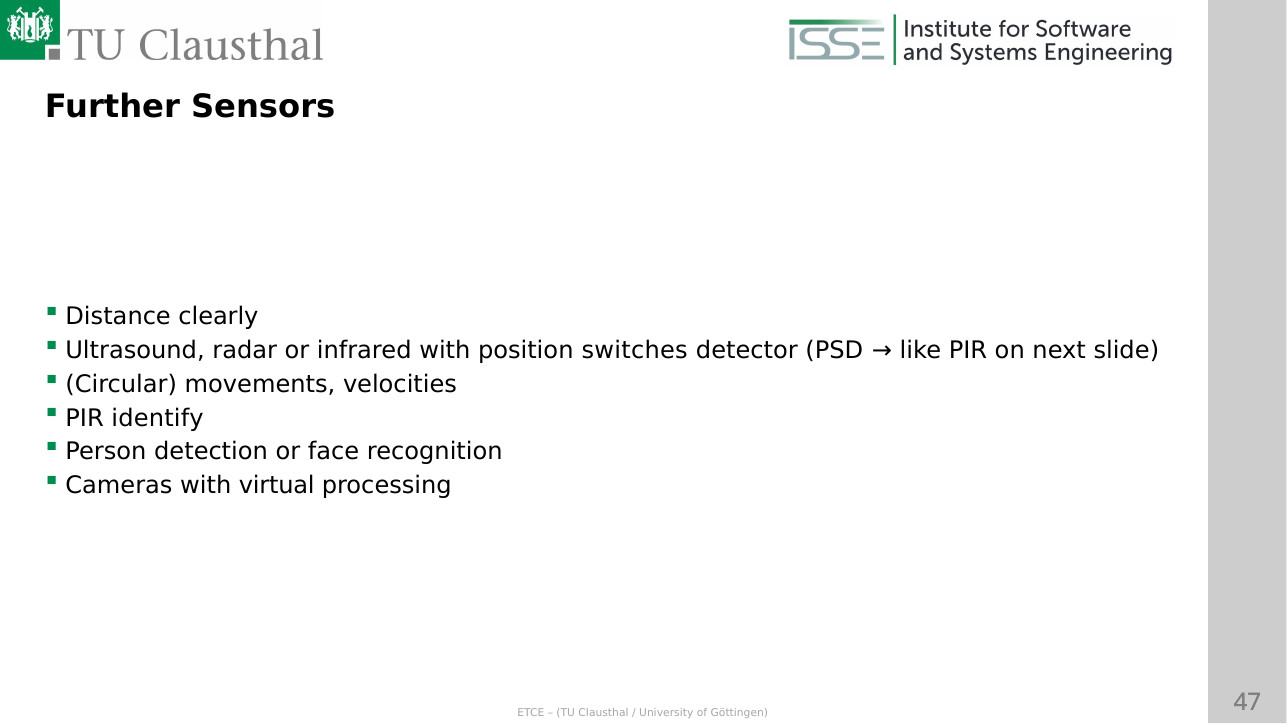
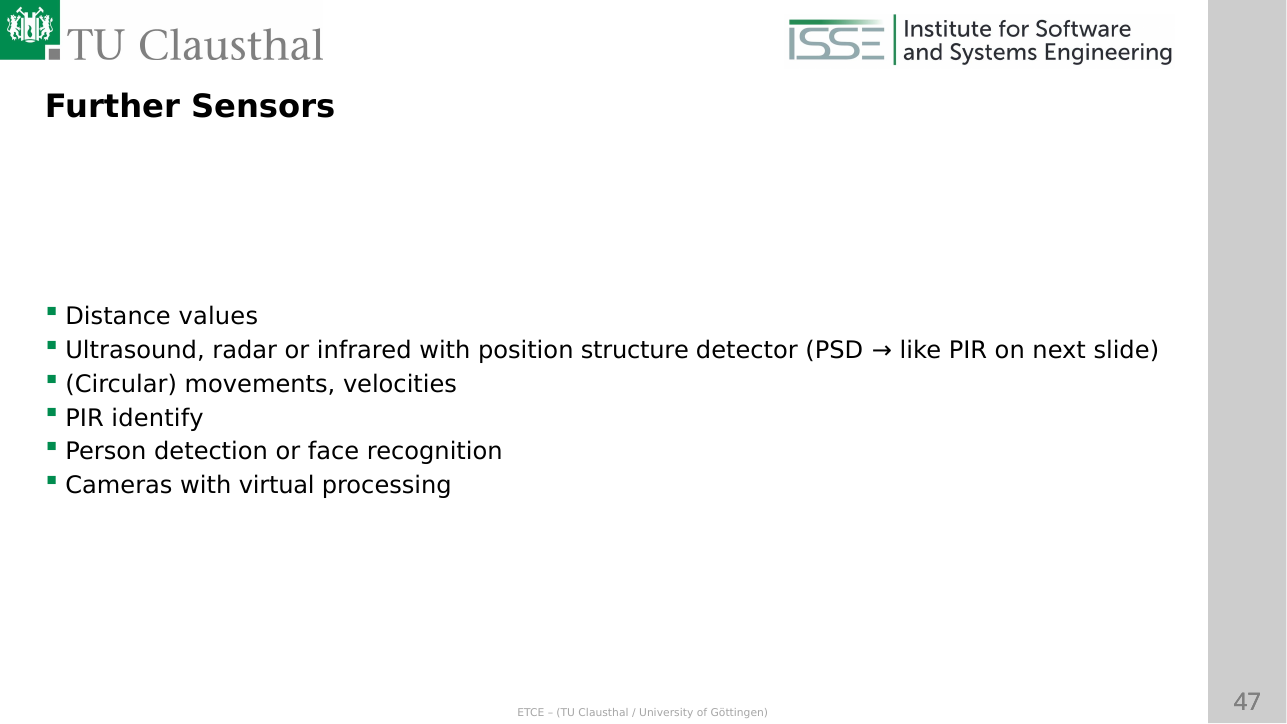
clearly: clearly -> values
switches: switches -> structure
